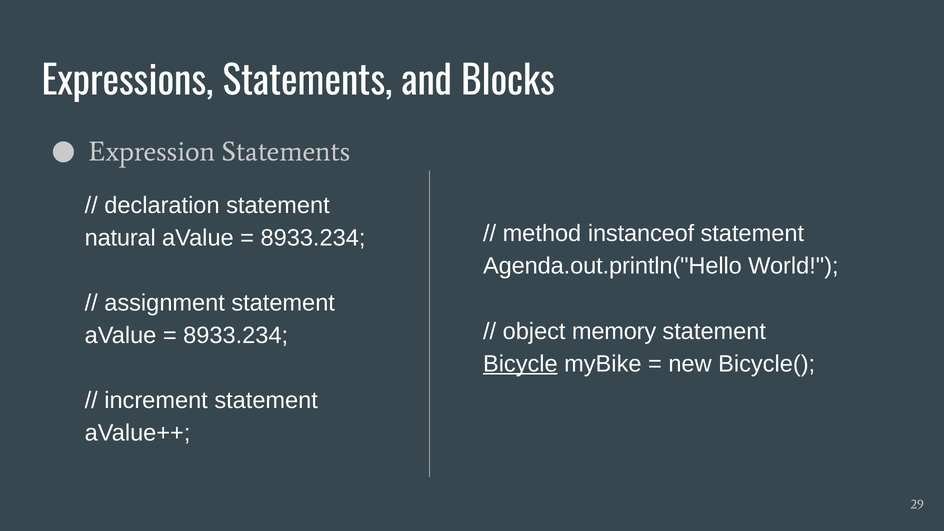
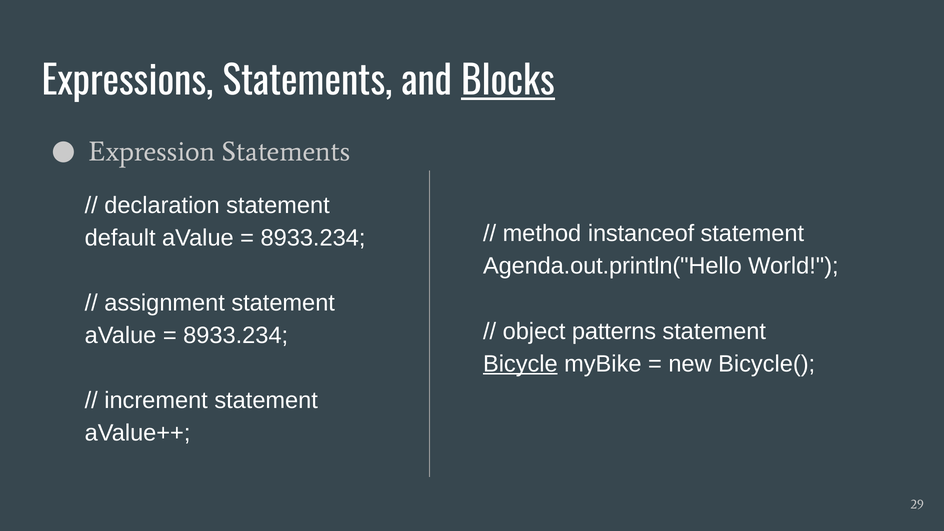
Blocks underline: none -> present
natural: natural -> default
memory: memory -> patterns
